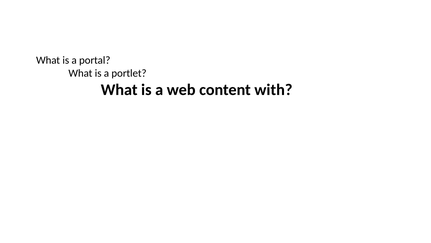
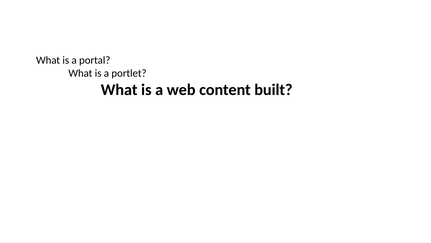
with: with -> built
